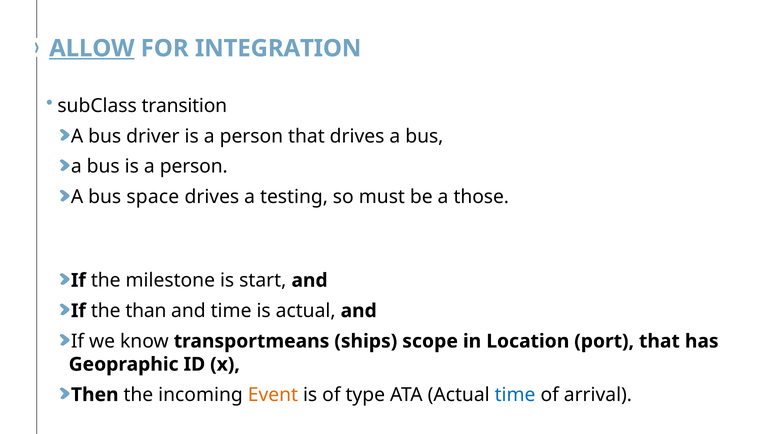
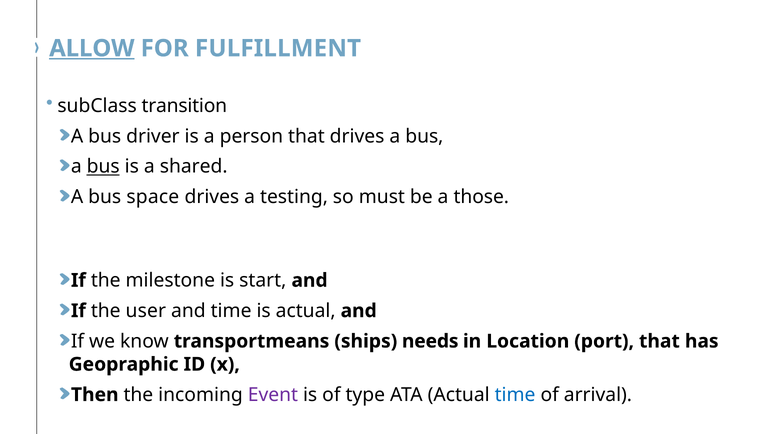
INTEGRATION: INTEGRATION -> FULFILLMENT
bus at (103, 166) underline: none -> present
person at (194, 166): person -> shared
than: than -> user
scope: scope -> needs
Event colour: orange -> purple
